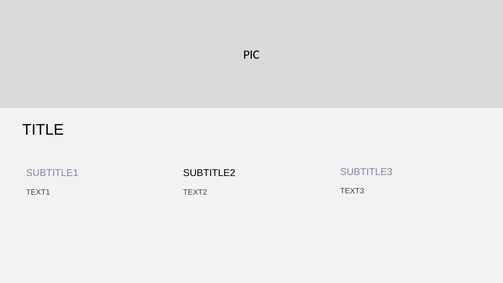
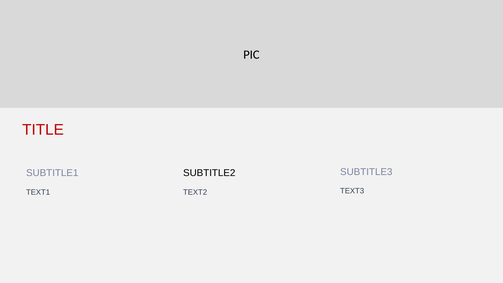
TITLE colour: black -> red
